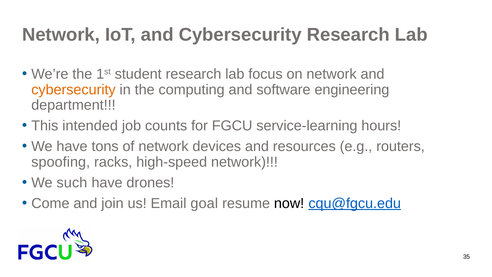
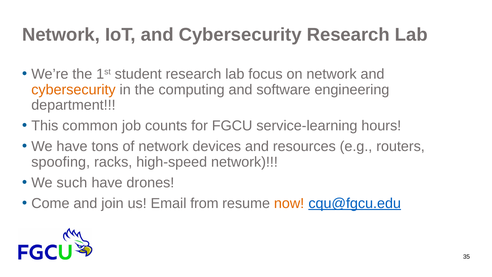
intended: intended -> common
goal: goal -> from
now colour: black -> orange
